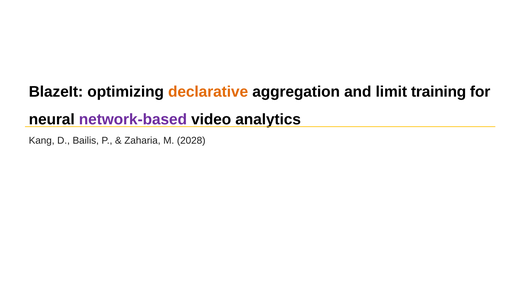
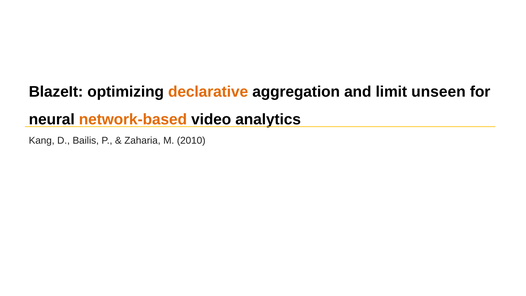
training: training -> unseen
network-based colour: purple -> orange
2028: 2028 -> 2010
